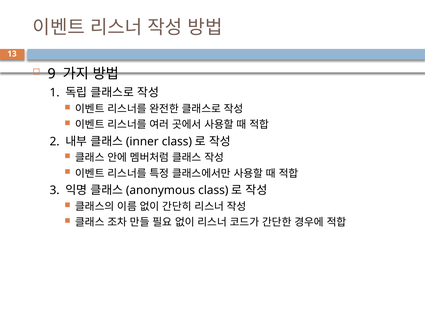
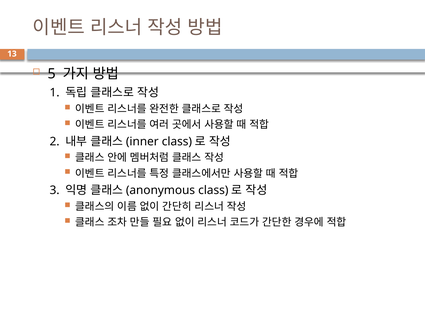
9: 9 -> 5
